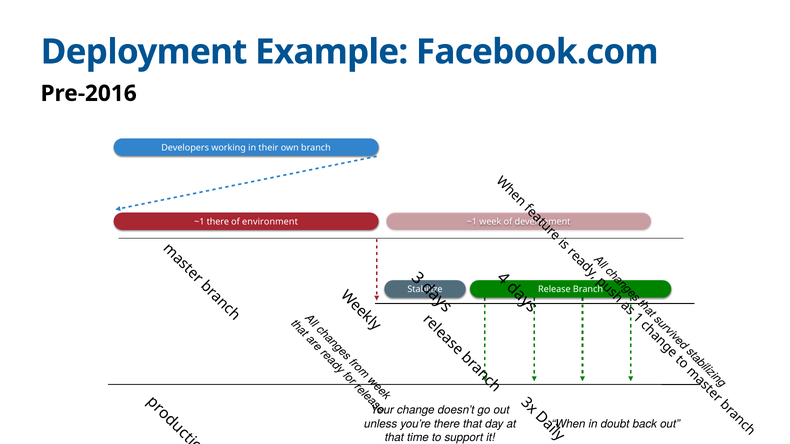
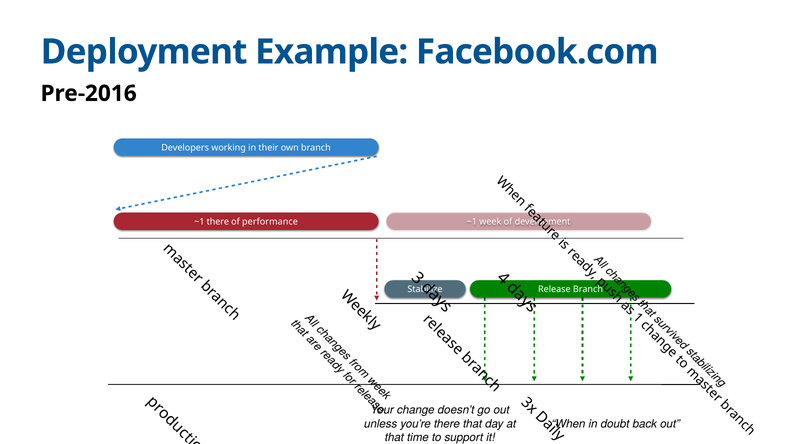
environment: environment -> performance
